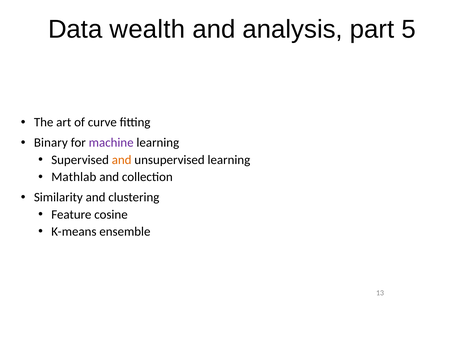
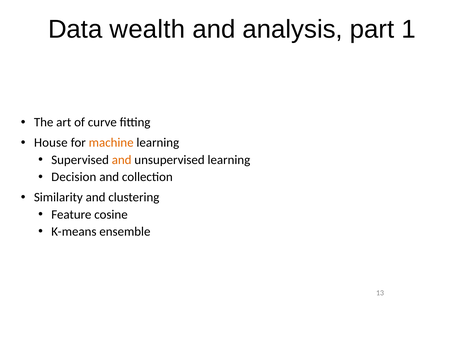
5: 5 -> 1
Binary: Binary -> House
machine colour: purple -> orange
Mathlab: Mathlab -> Decision
